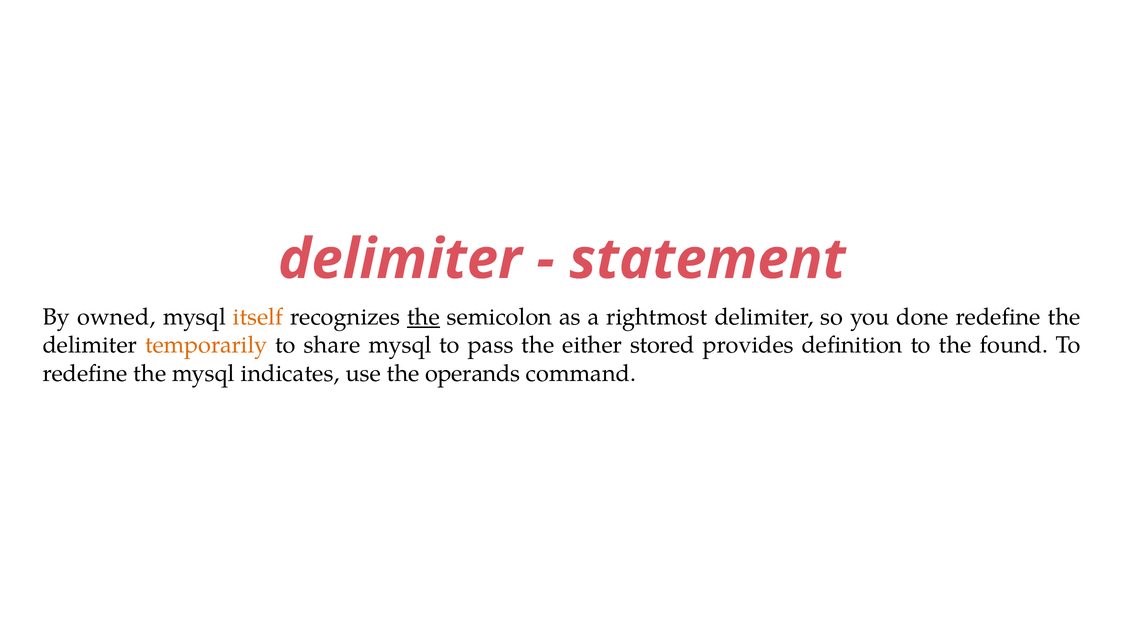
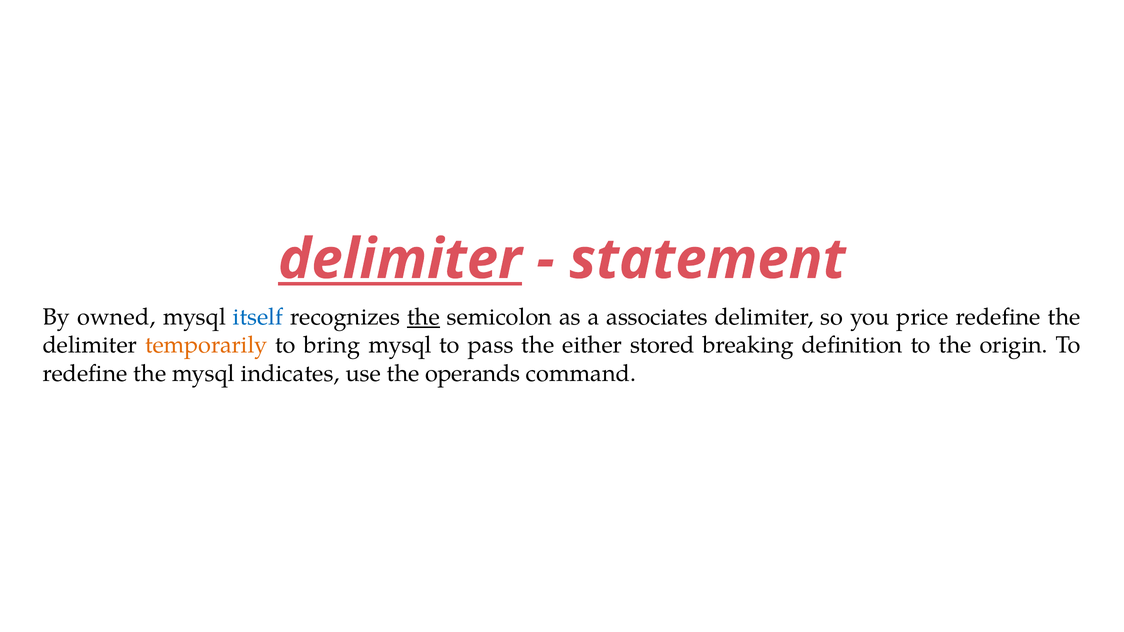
delimiter at (400, 260) underline: none -> present
itself colour: orange -> blue
rightmost: rightmost -> associates
done: done -> price
share: share -> bring
provides: provides -> breaking
found: found -> origin
